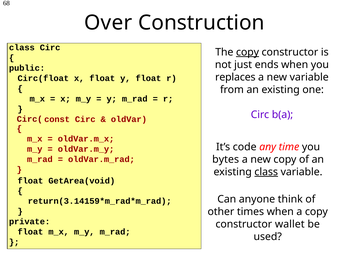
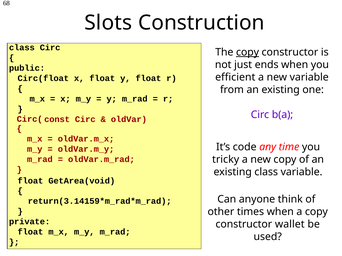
Over: Over -> Slots
replaces: replaces -> efficient
bytes: bytes -> tricky
class at (266, 172) underline: present -> none
